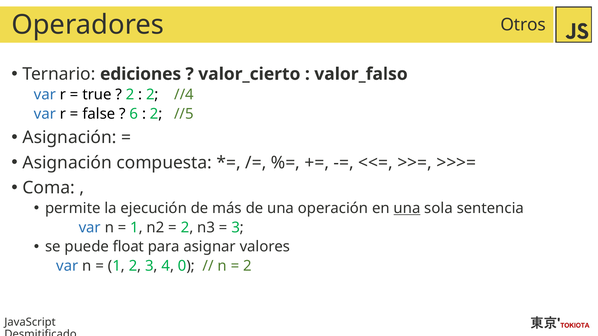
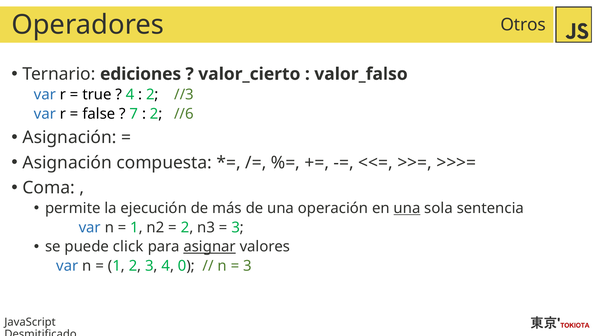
2 at (130, 95): 2 -> 4
//4: //4 -> //3
6: 6 -> 7
//5: //5 -> //6
float: float -> click
asignar underline: none -> present
2 at (247, 266): 2 -> 3
